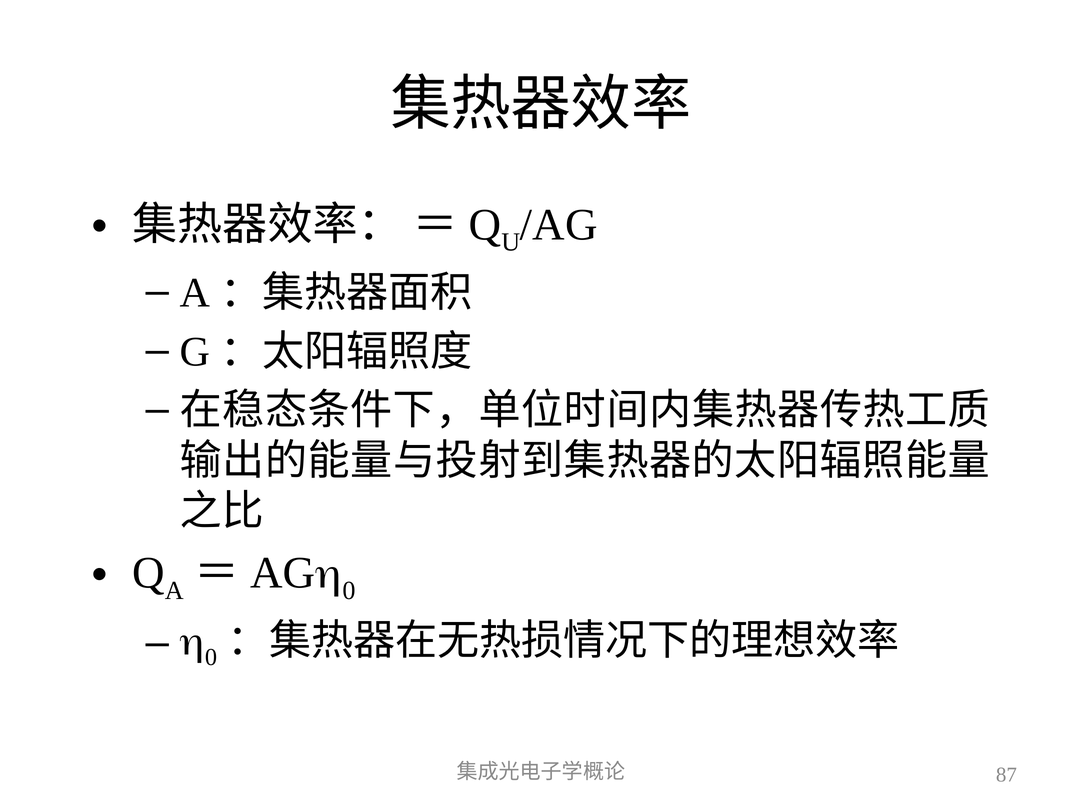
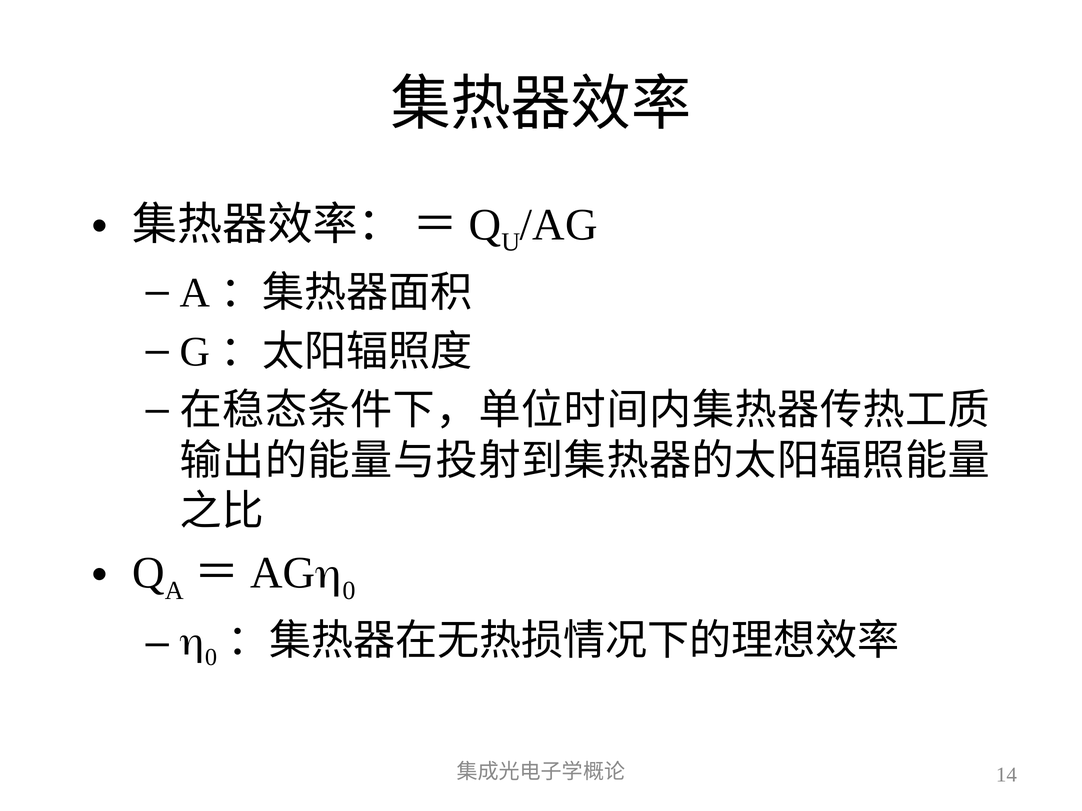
87: 87 -> 14
